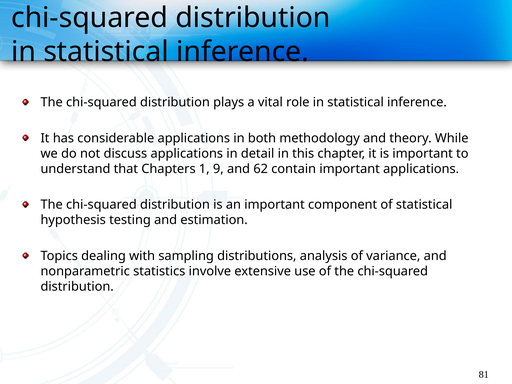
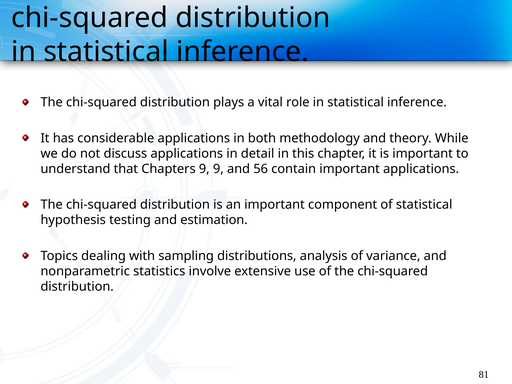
Chapters 1: 1 -> 9
62: 62 -> 56
